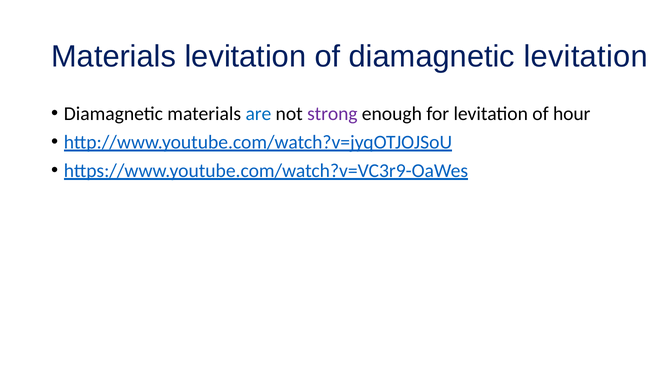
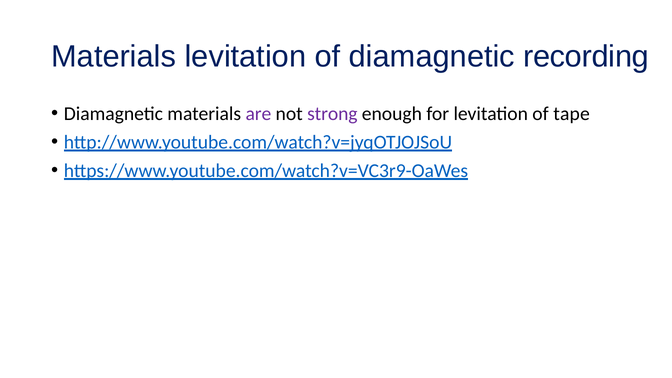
diamagnetic levitation: levitation -> recording
are colour: blue -> purple
hour: hour -> tape
